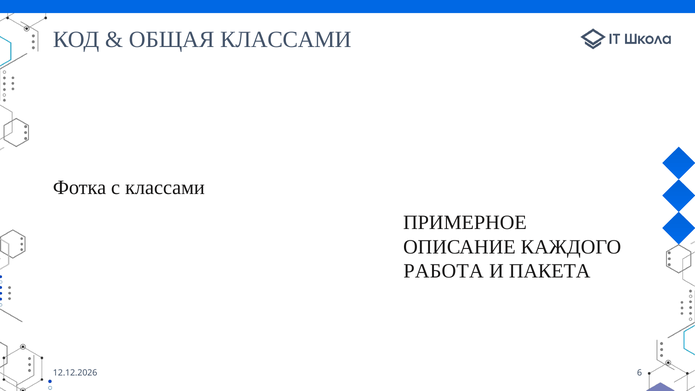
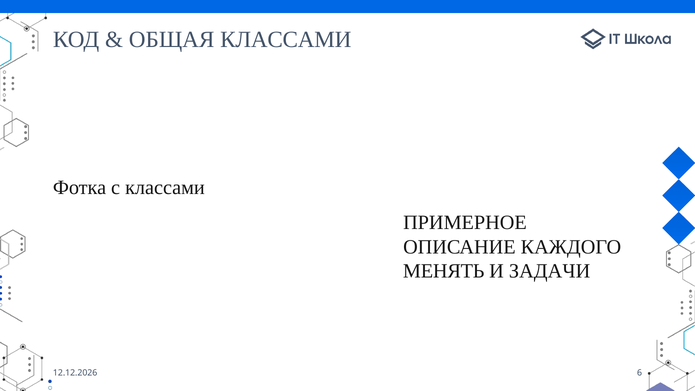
РАБОТА: РАБОТА -> МЕНЯТЬ
ПАКЕТА: ПАКЕТА -> ЗАДАЧИ
